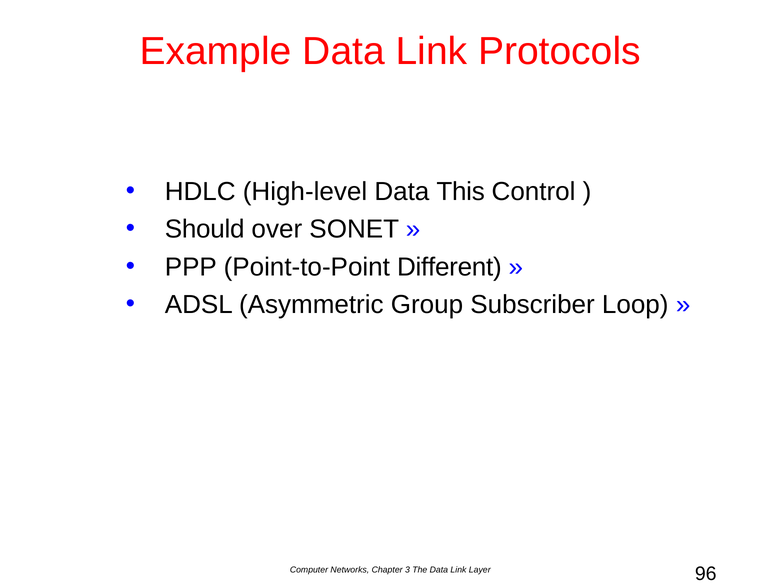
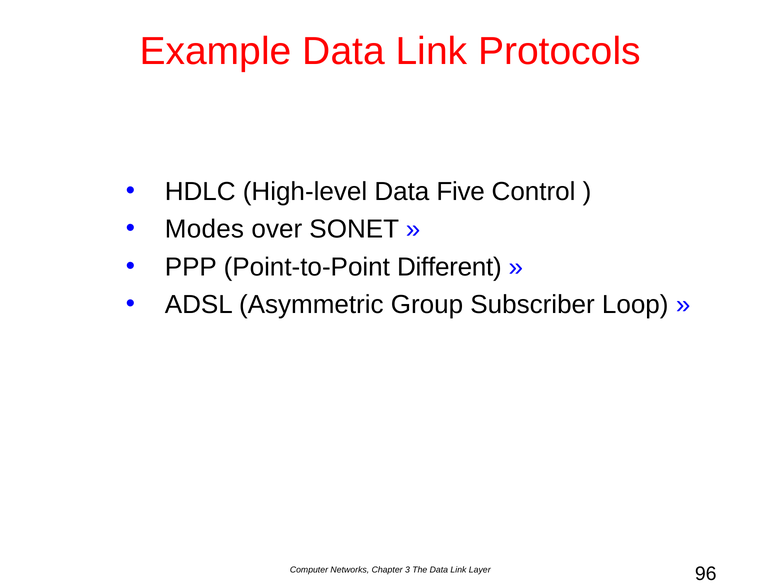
This: This -> Five
Should: Should -> Modes
